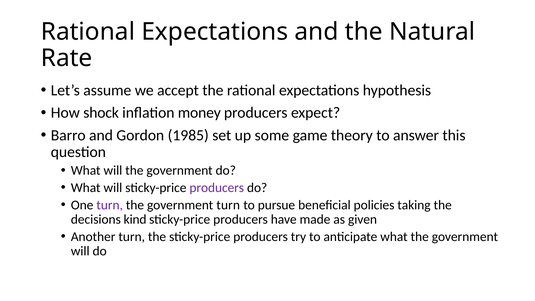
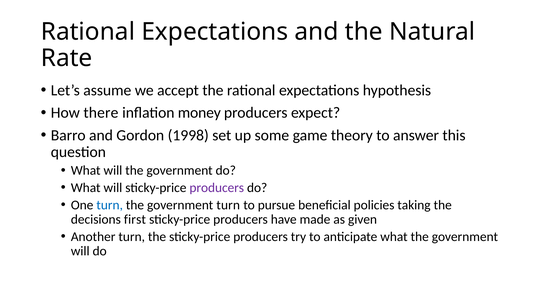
shock: shock -> there
1985: 1985 -> 1998
turn at (110, 205) colour: purple -> blue
kind: kind -> first
